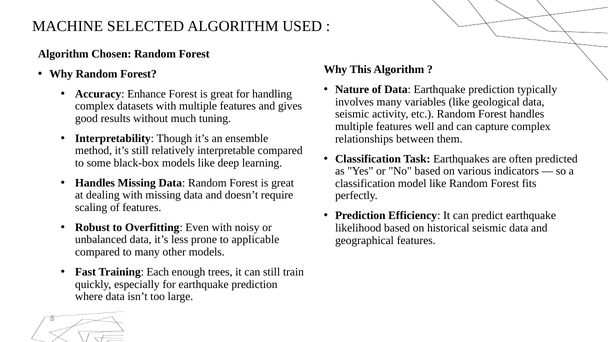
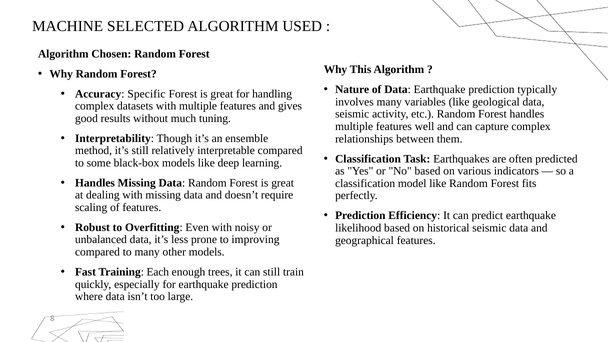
Enhance: Enhance -> Specific
applicable: applicable -> improving
